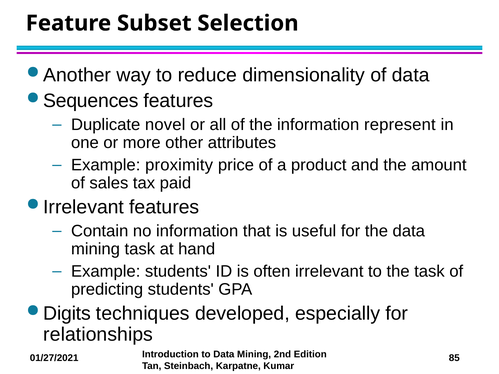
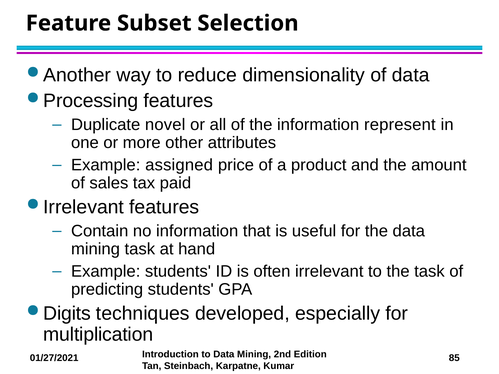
Sequences: Sequences -> Processing
proximity: proximity -> assigned
relationships: relationships -> multiplication
